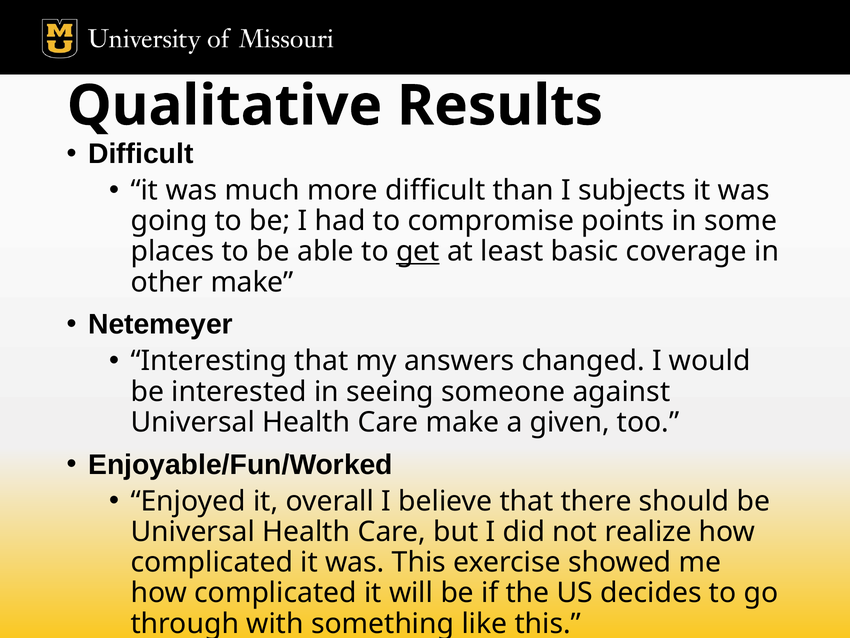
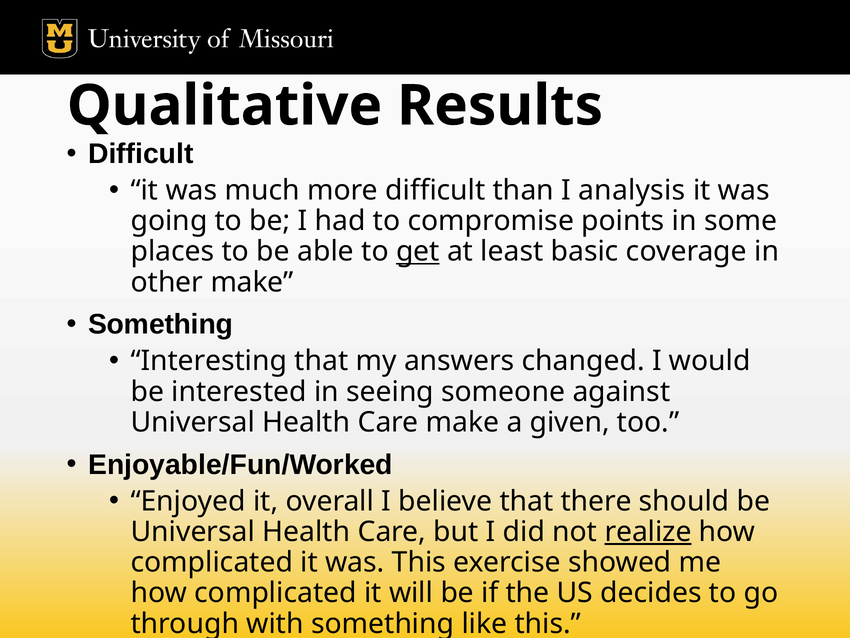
subjects: subjects -> analysis
Netemeyer at (161, 324): Netemeyer -> Something
realize underline: none -> present
